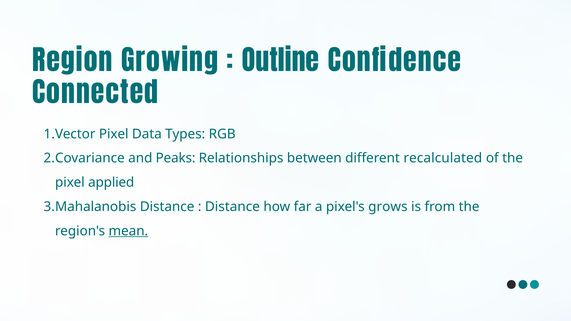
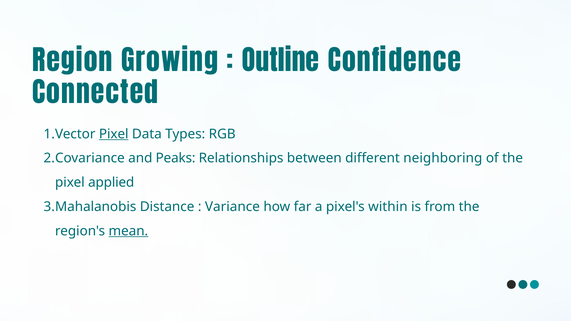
Pixel at (114, 134) underline: none -> present
recalculated: recalculated -> neighboring
Distance at (232, 207): Distance -> Variance
grows: grows -> within
